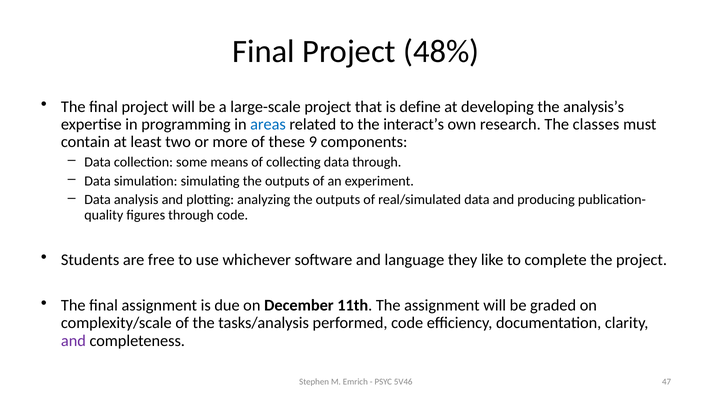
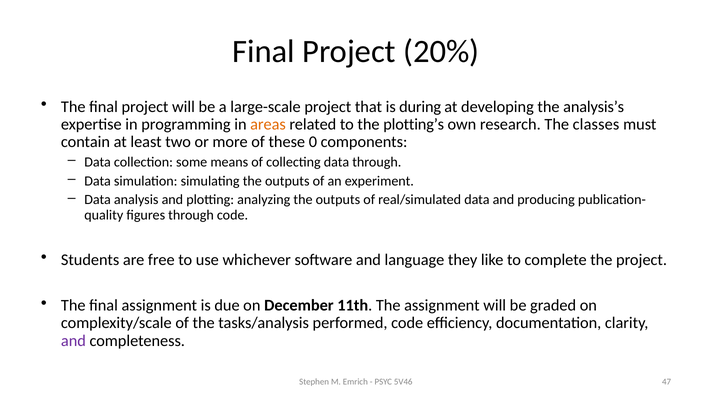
48%: 48% -> 20%
define: define -> during
areas colour: blue -> orange
interact’s: interact’s -> plotting’s
9: 9 -> 0
